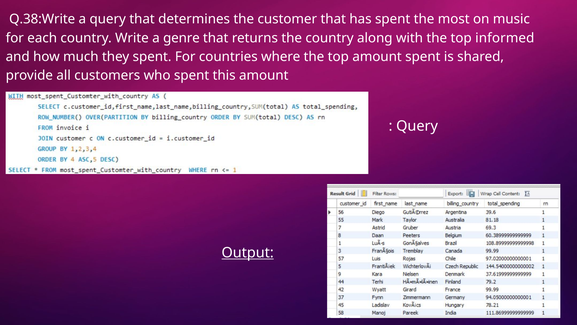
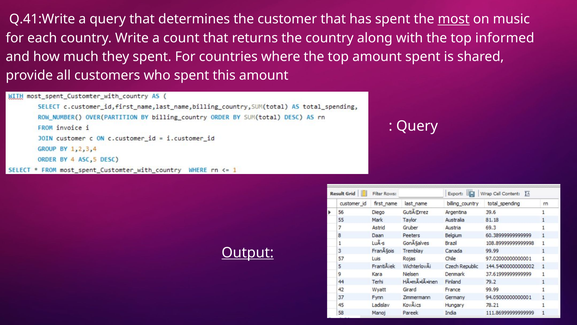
Q.38:Write: Q.38:Write -> Q.41:Write
most underline: none -> present
genre: genre -> count
